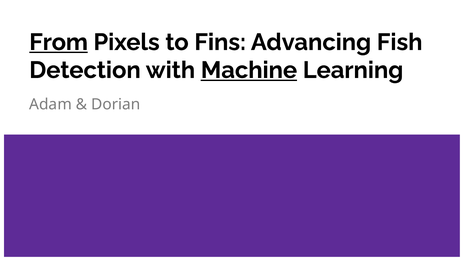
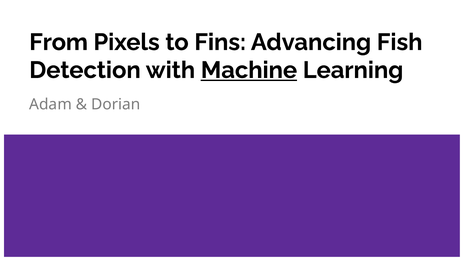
From underline: present -> none
